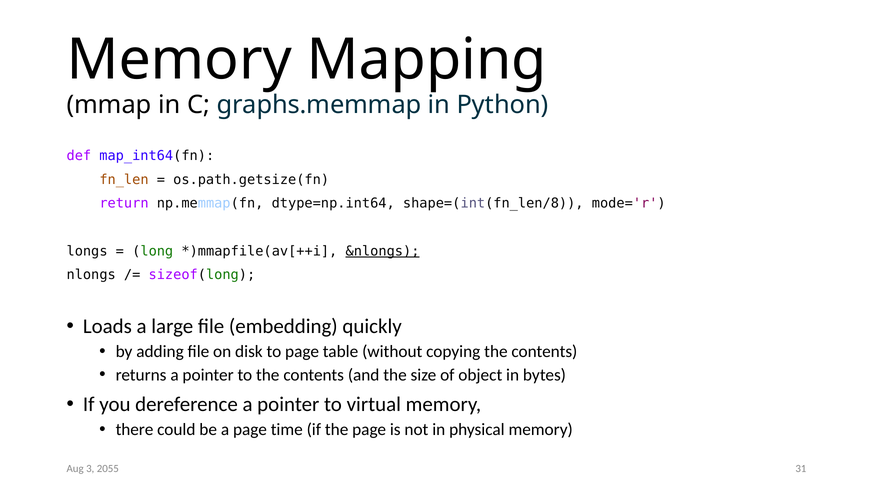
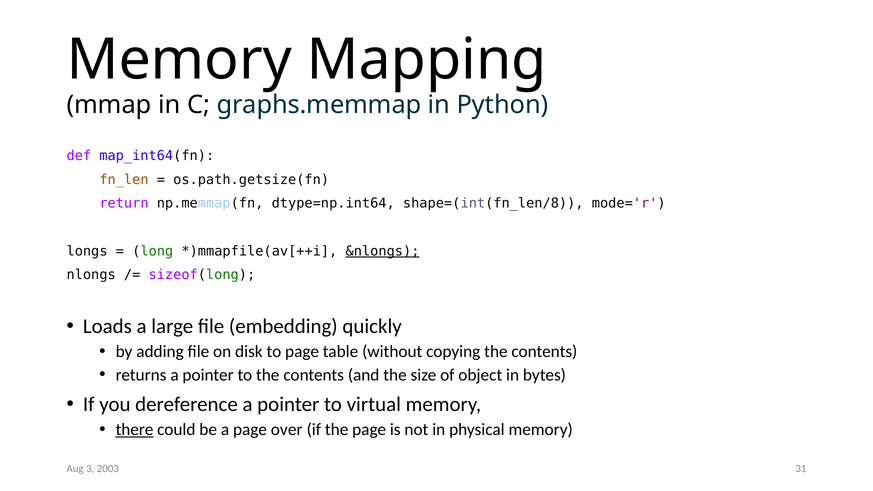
there underline: none -> present
time: time -> over
2055: 2055 -> 2003
